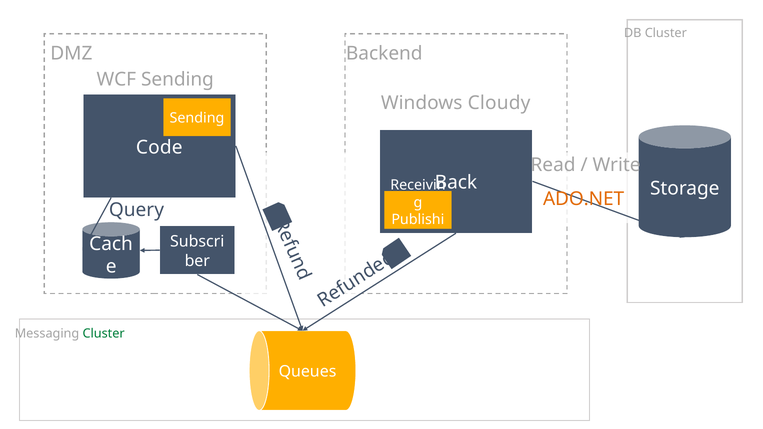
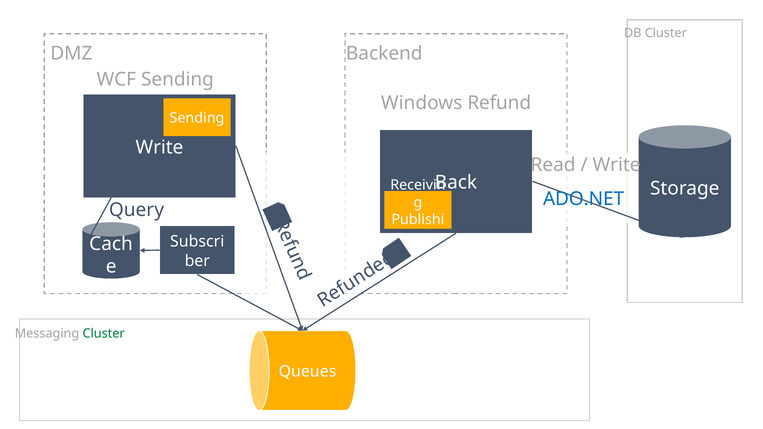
Cloudy: Cloudy -> Refund
Code at (159, 147): Code -> Write
ADO.NET colour: orange -> blue
